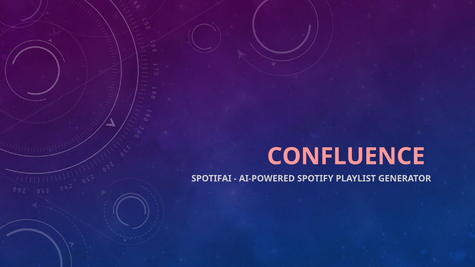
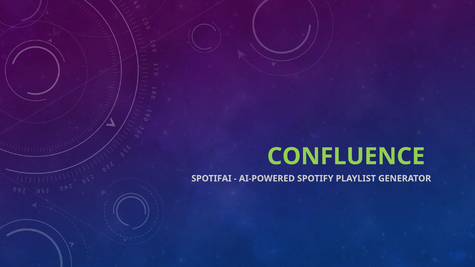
CONFLUENCE colour: pink -> light green
